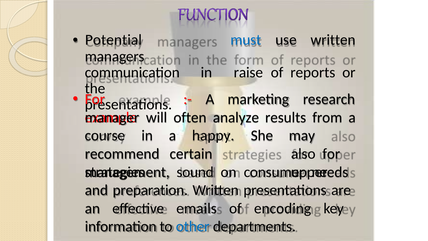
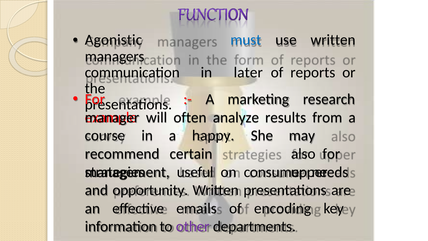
Potential: Potential -> Agonistic
raise: raise -> later
sound: sound -> useful
preparation: preparation -> opportunity
other colour: blue -> purple
